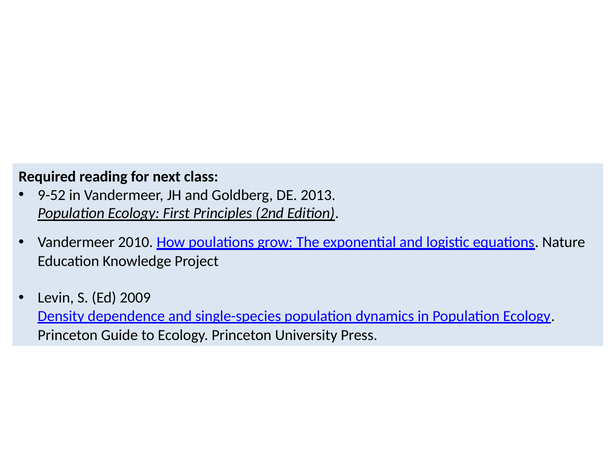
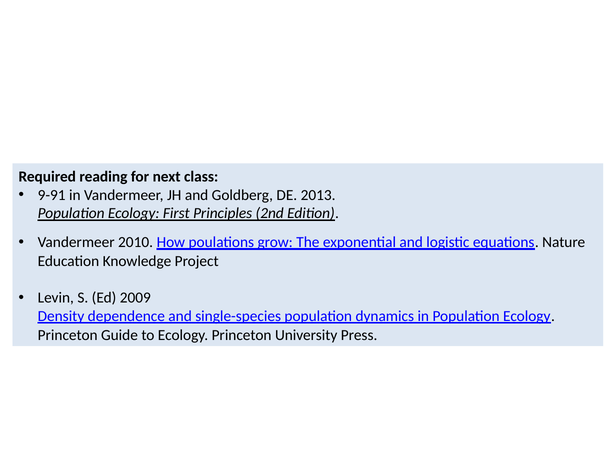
9-52: 9-52 -> 9-91
